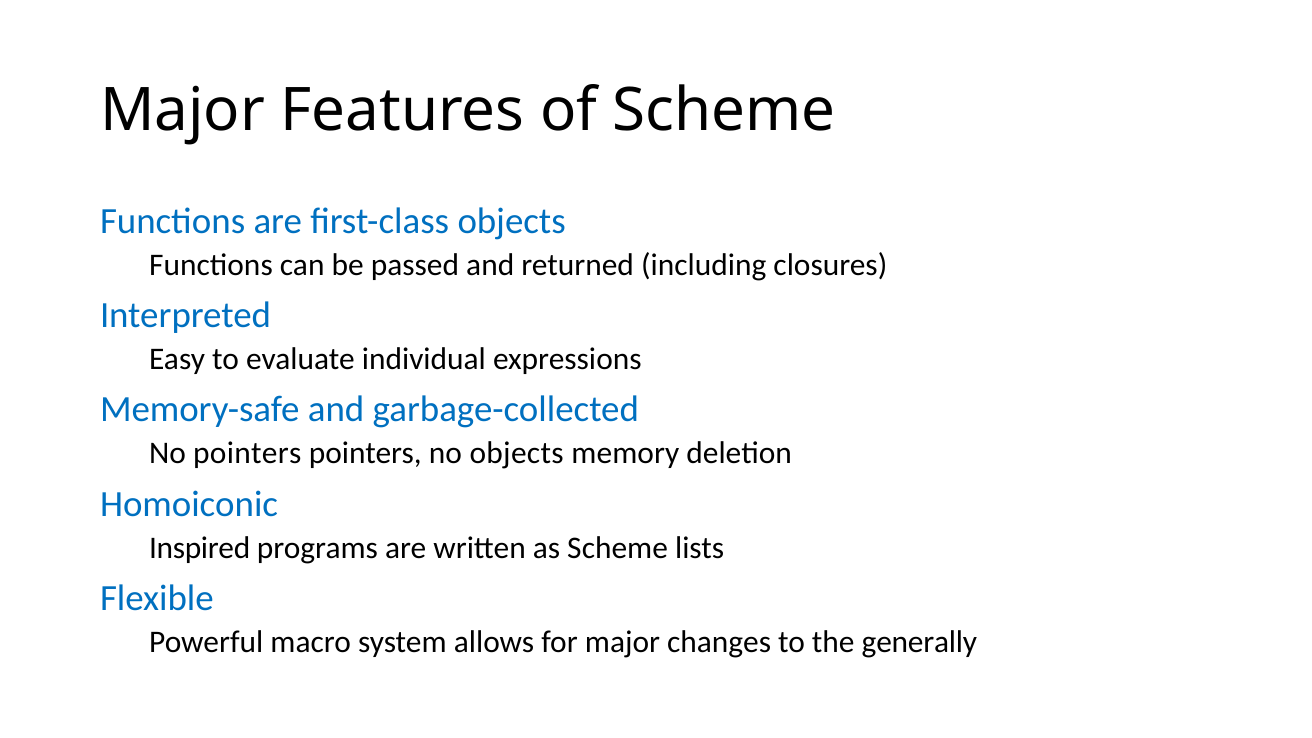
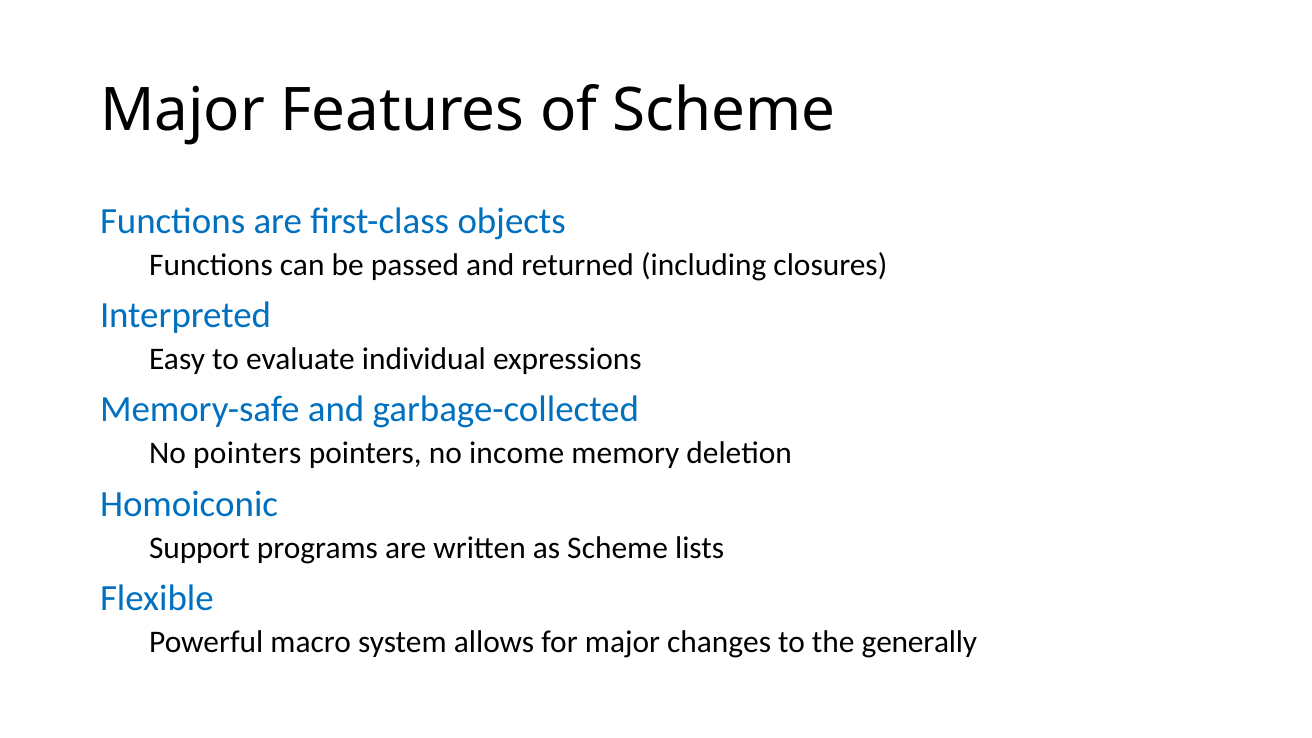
no objects: objects -> income
Inspired: Inspired -> Support
